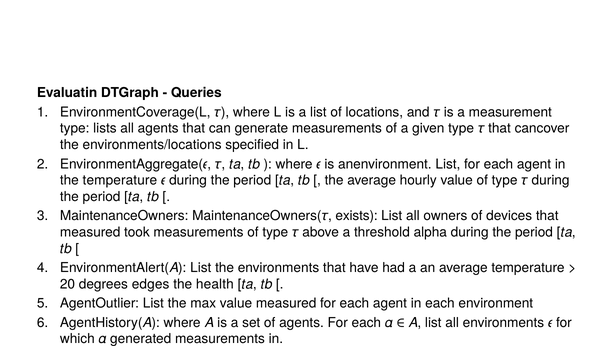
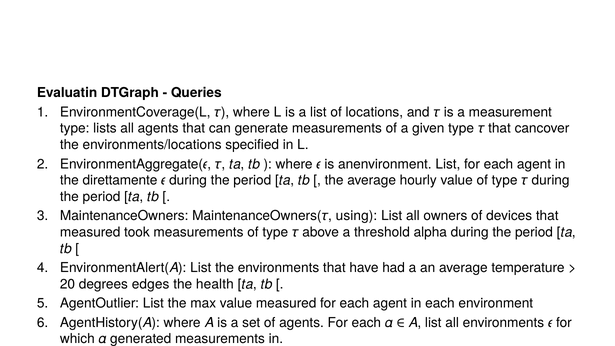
the temperature: temperature -> direttamente
exists: exists -> using
